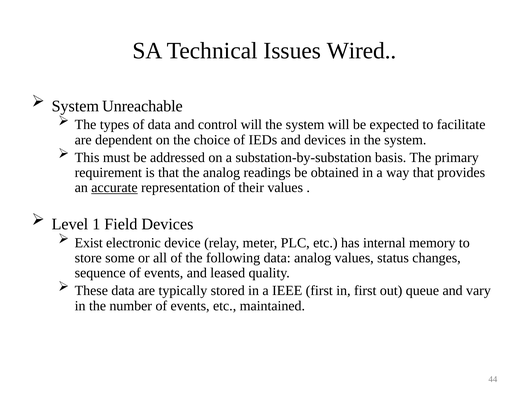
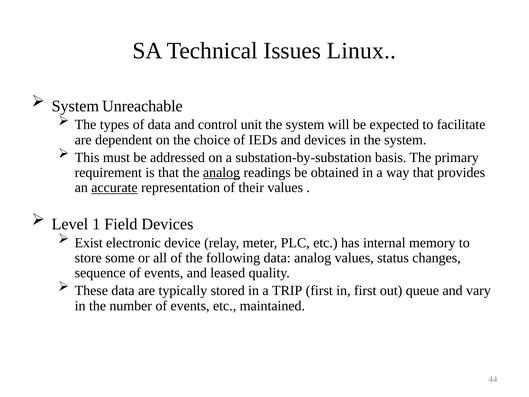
Wired: Wired -> Linux
control will: will -> unit
analog at (222, 173) underline: none -> present
IEEE: IEEE -> TRIP
